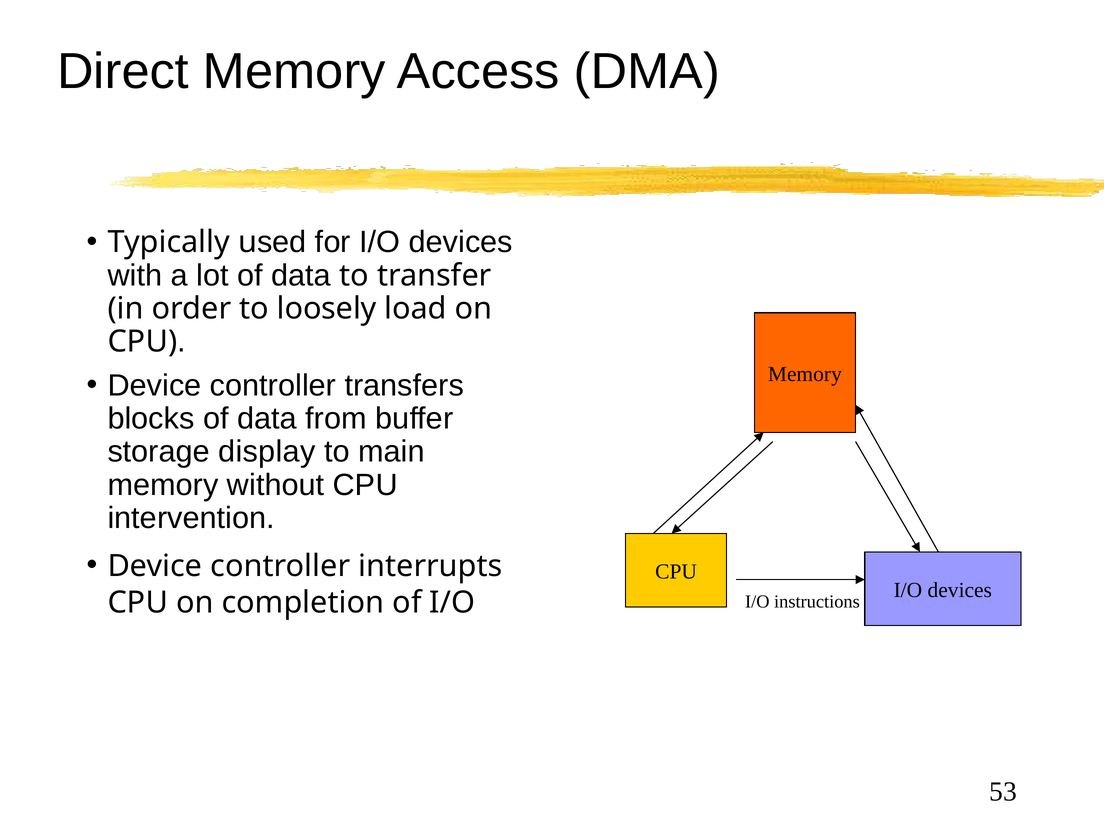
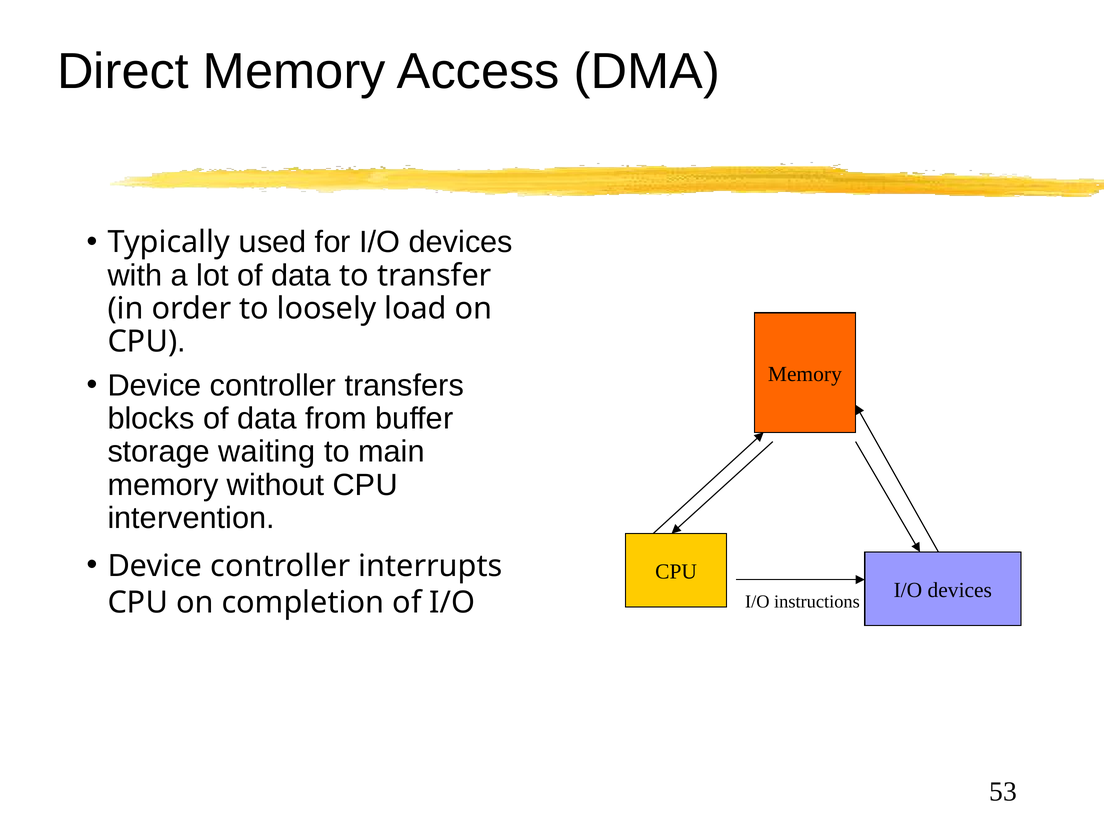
display: display -> waiting
